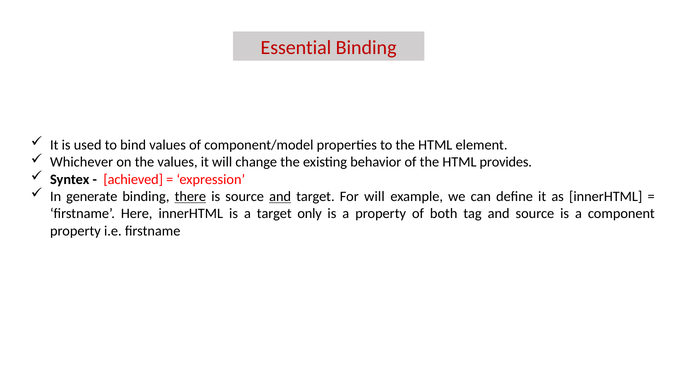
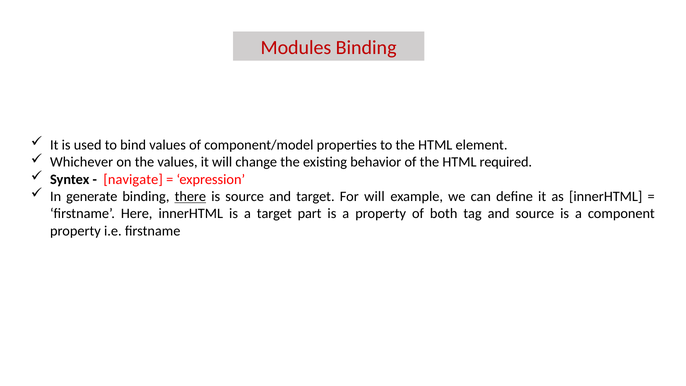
Essential: Essential -> Modules
provides: provides -> required
achieved: achieved -> navigate
and at (280, 196) underline: present -> none
only: only -> part
